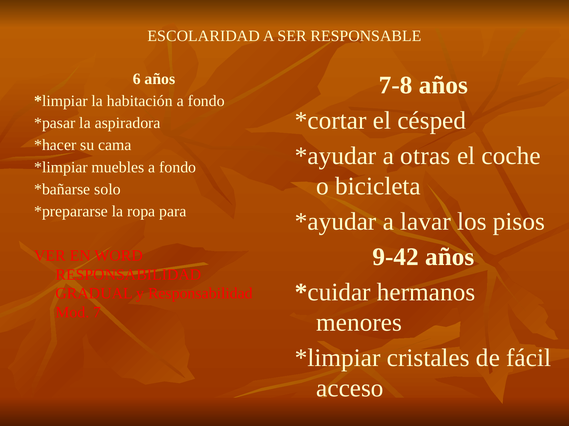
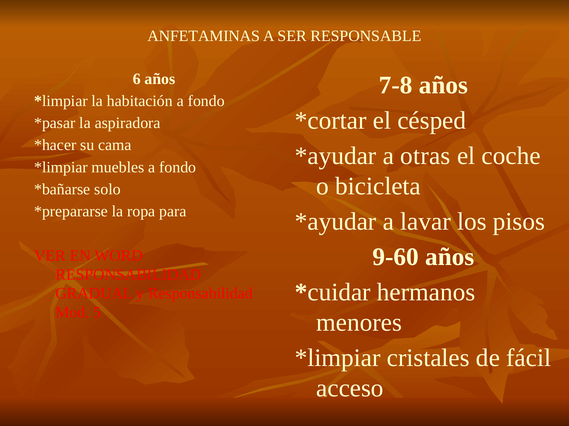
ESCOLARIDAD: ESCOLARIDAD -> ANFETAMINAS
9-42: 9-42 -> 9-60
7: 7 -> 5
